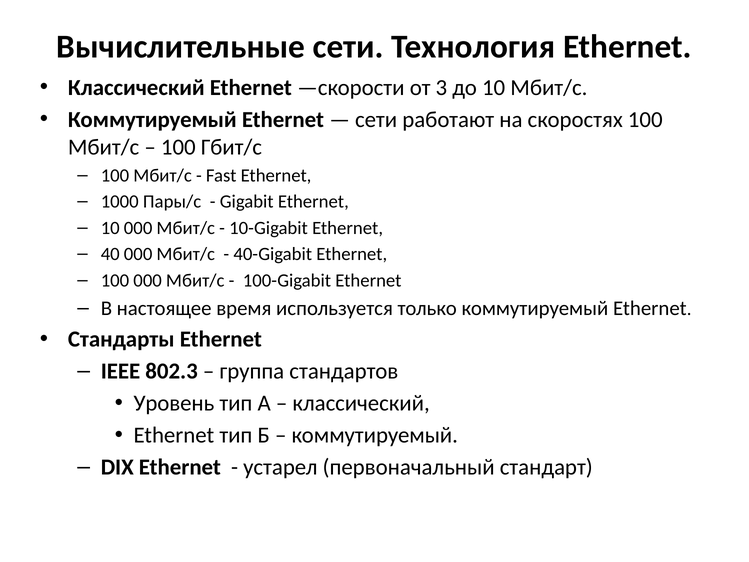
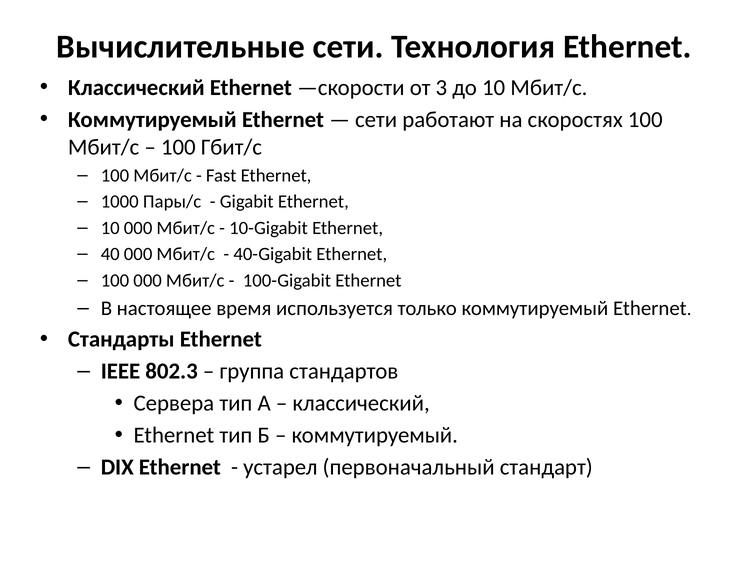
Уровень: Уровень -> Сервера
